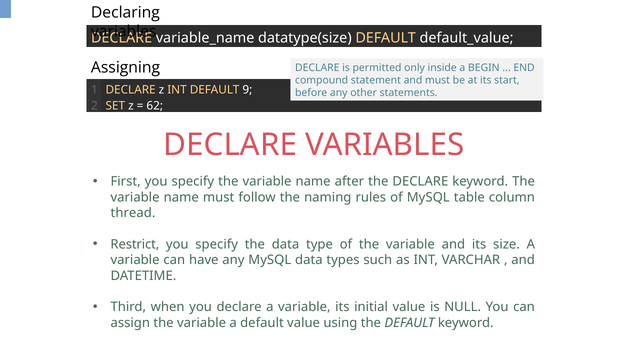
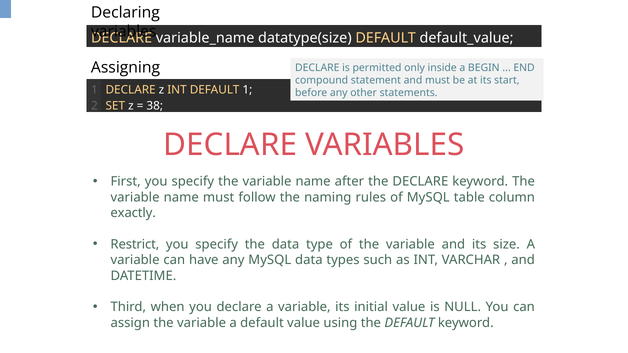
DEFAULT 9: 9 -> 1
62: 62 -> 38
thread: thread -> exactly
